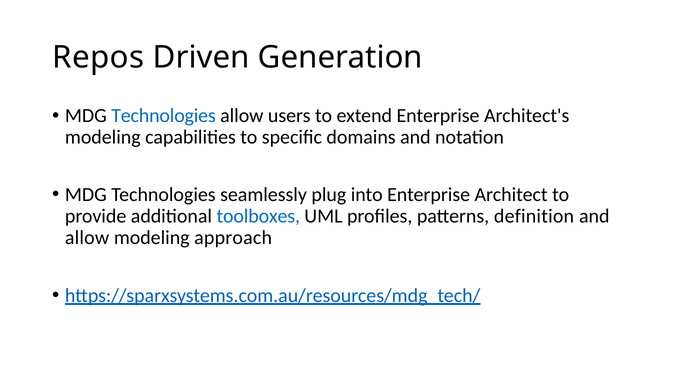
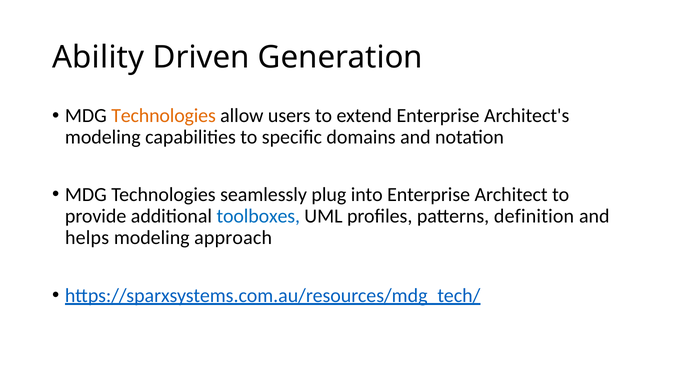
Repos: Repos -> Ability
Technologies at (164, 116) colour: blue -> orange
allow at (87, 238): allow -> helps
